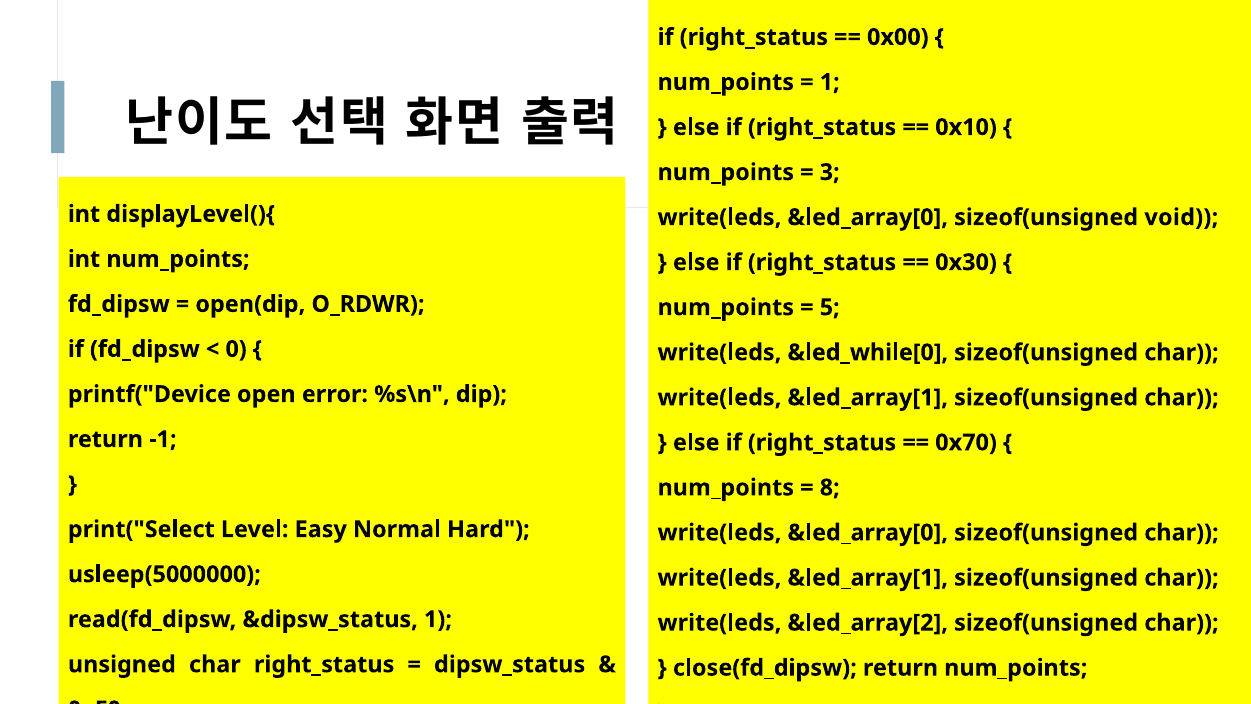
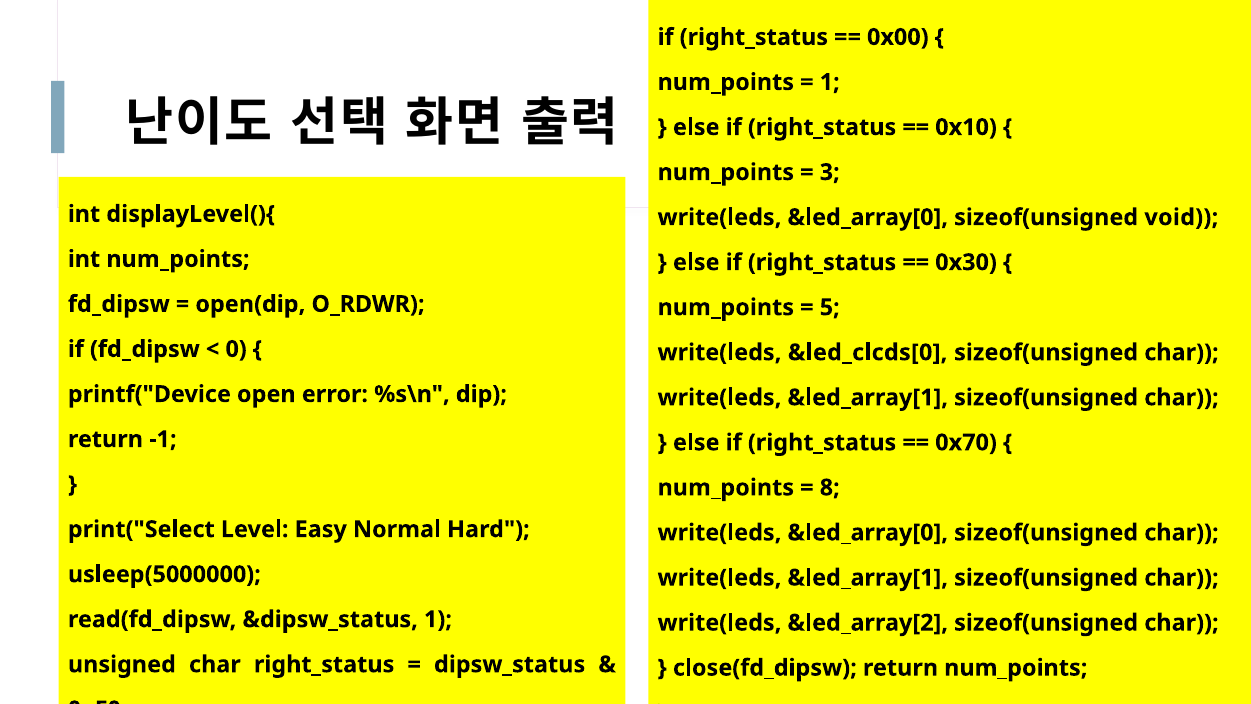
&led_while[0: &led_while[0 -> &led_clcds[0
